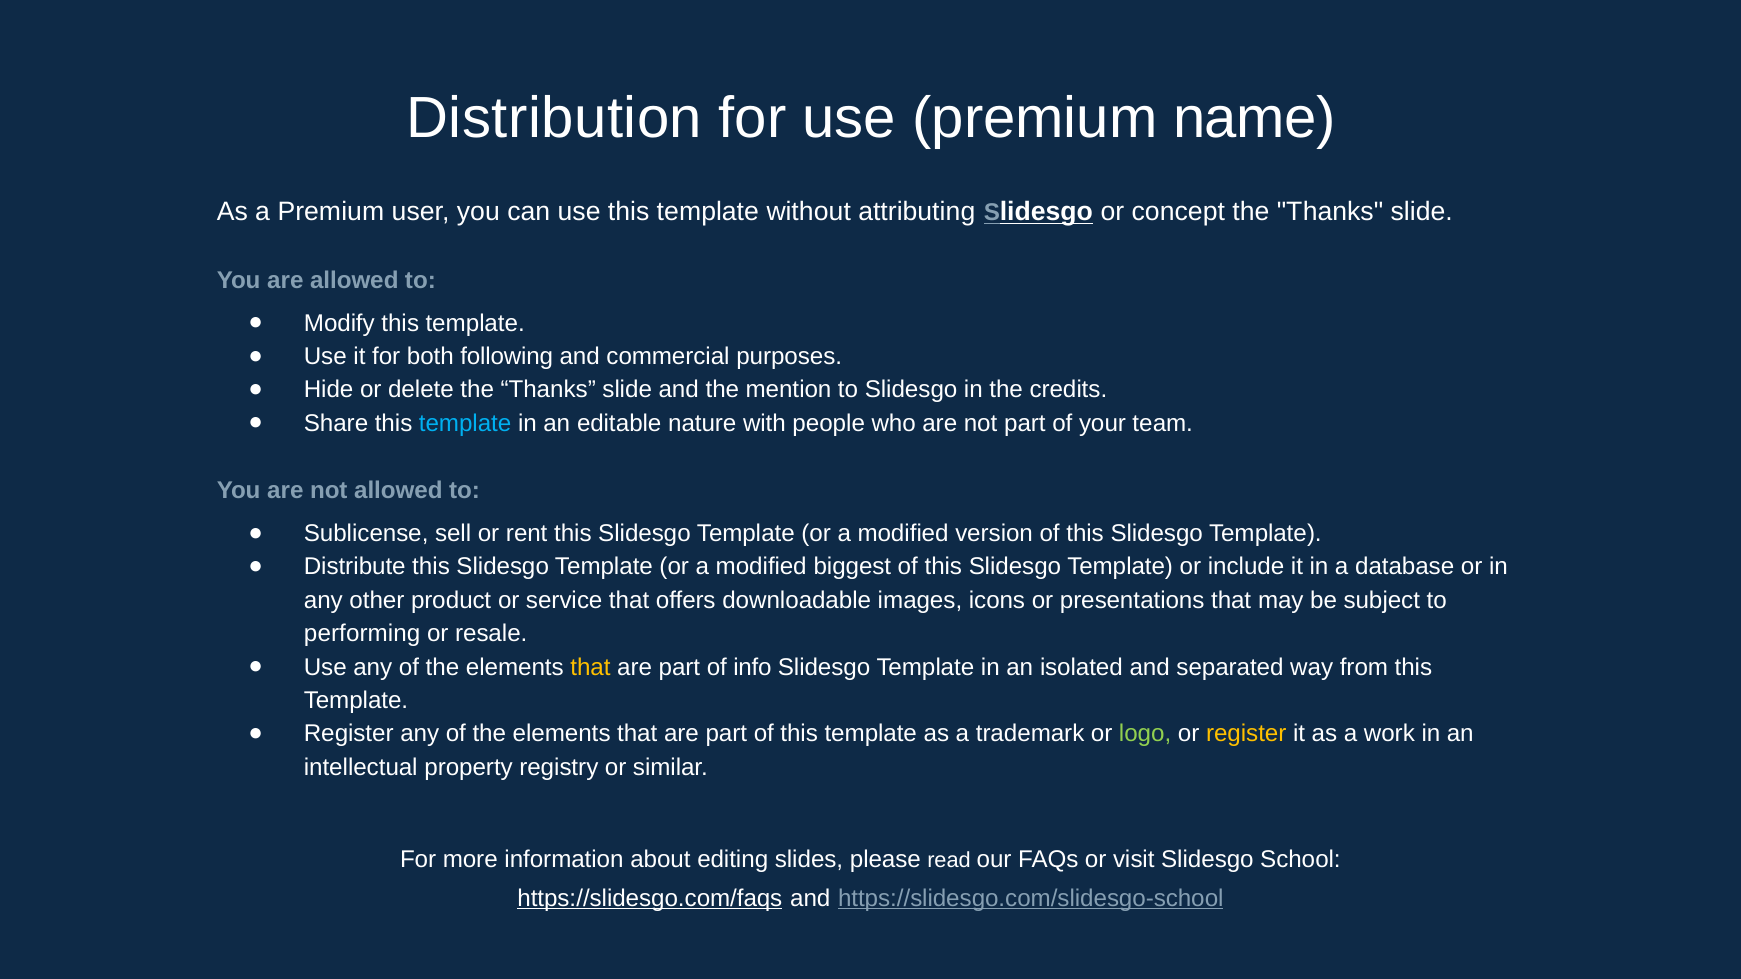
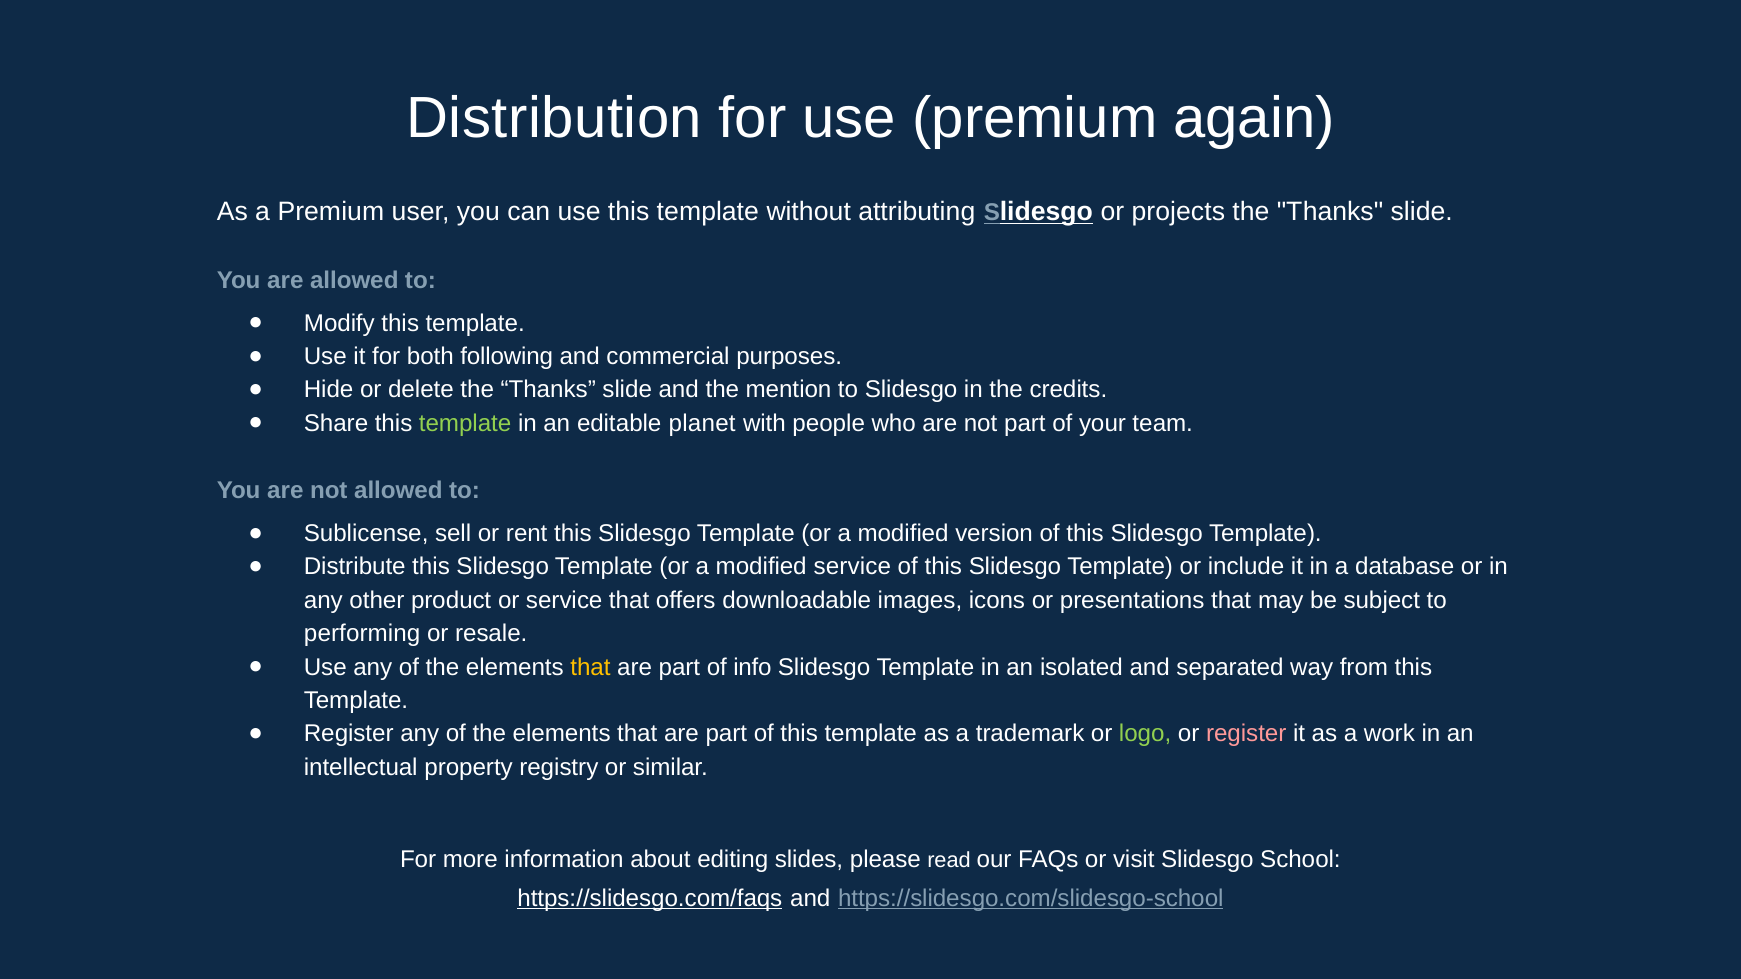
name: name -> again
concept: concept -> projects
template at (465, 423) colour: light blue -> light green
nature: nature -> planet
modified biggest: biggest -> service
register at (1246, 734) colour: yellow -> pink
